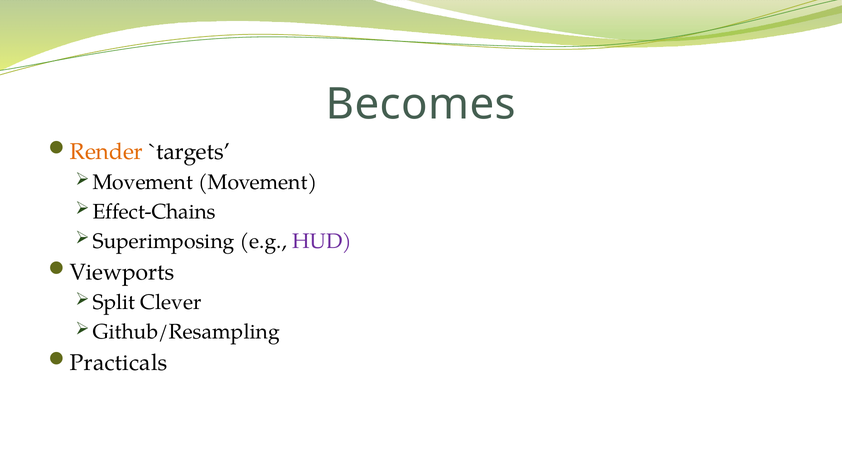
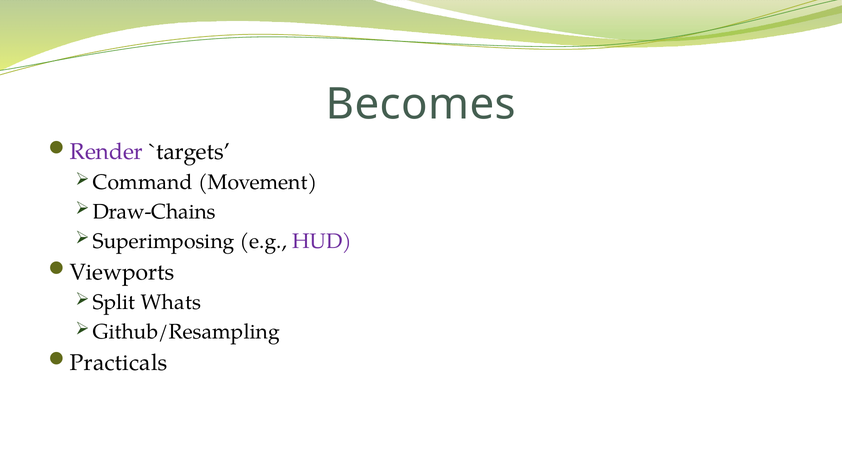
Render colour: orange -> purple
Movement at (143, 182): Movement -> Command
Effect-Chains: Effect-Chains -> Draw-Chains
Clever: Clever -> Whats
